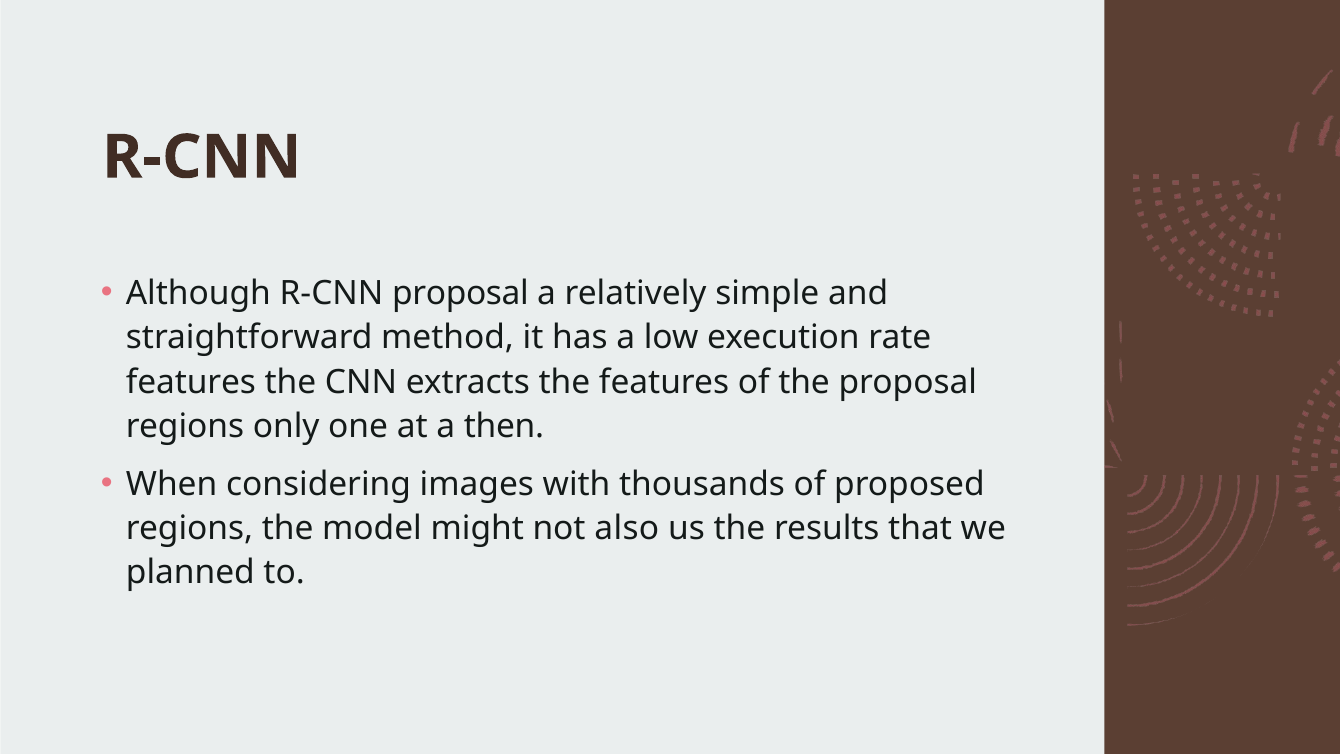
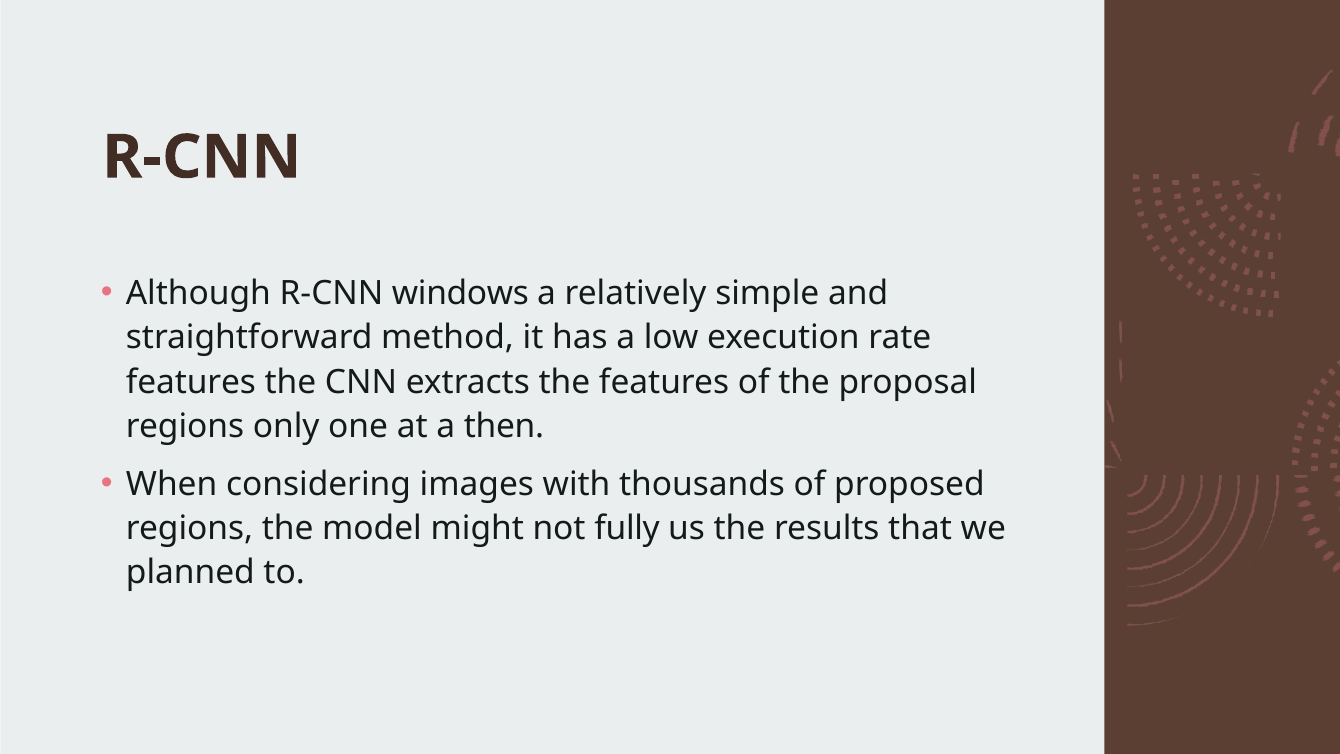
R-CNN proposal: proposal -> windows
also: also -> fully
